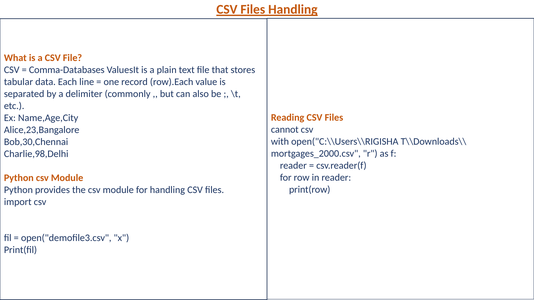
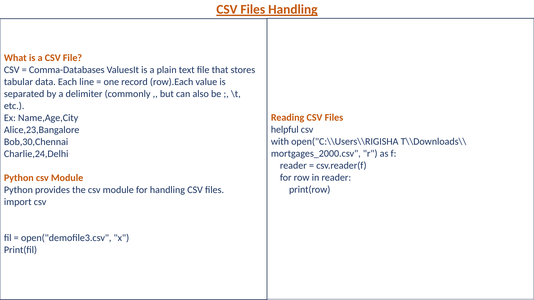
cannot: cannot -> helpful
Charlie,98,Delhi: Charlie,98,Delhi -> Charlie,24,Delhi
